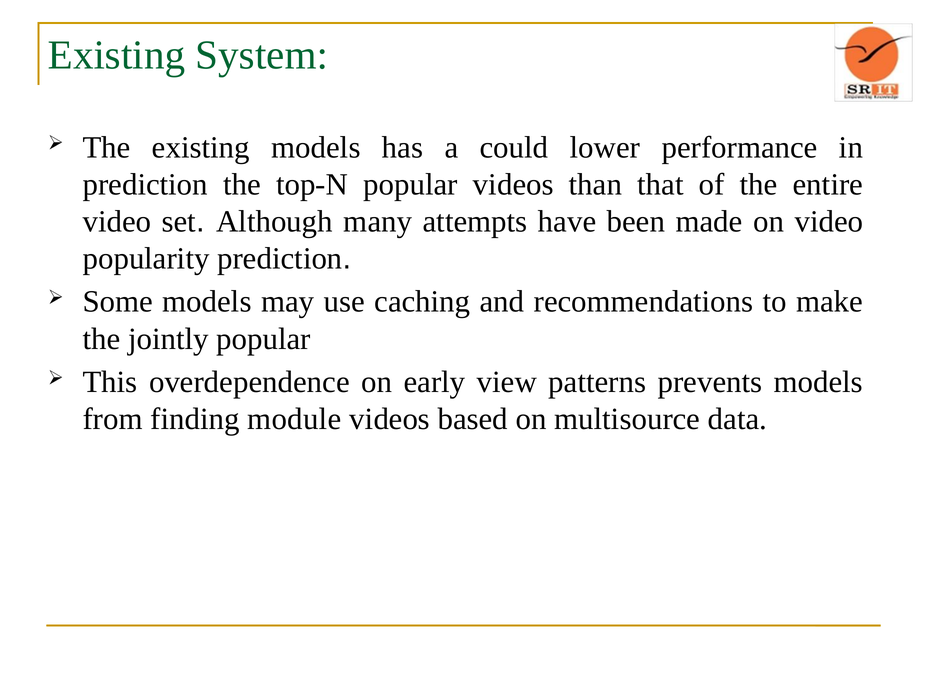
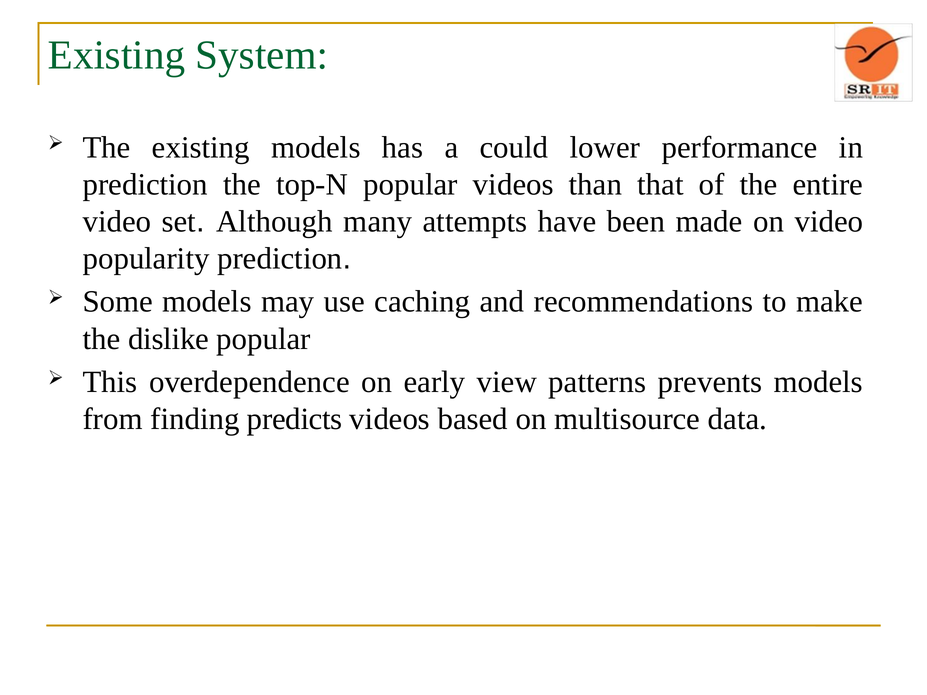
jointly: jointly -> dislike
module: module -> predicts
